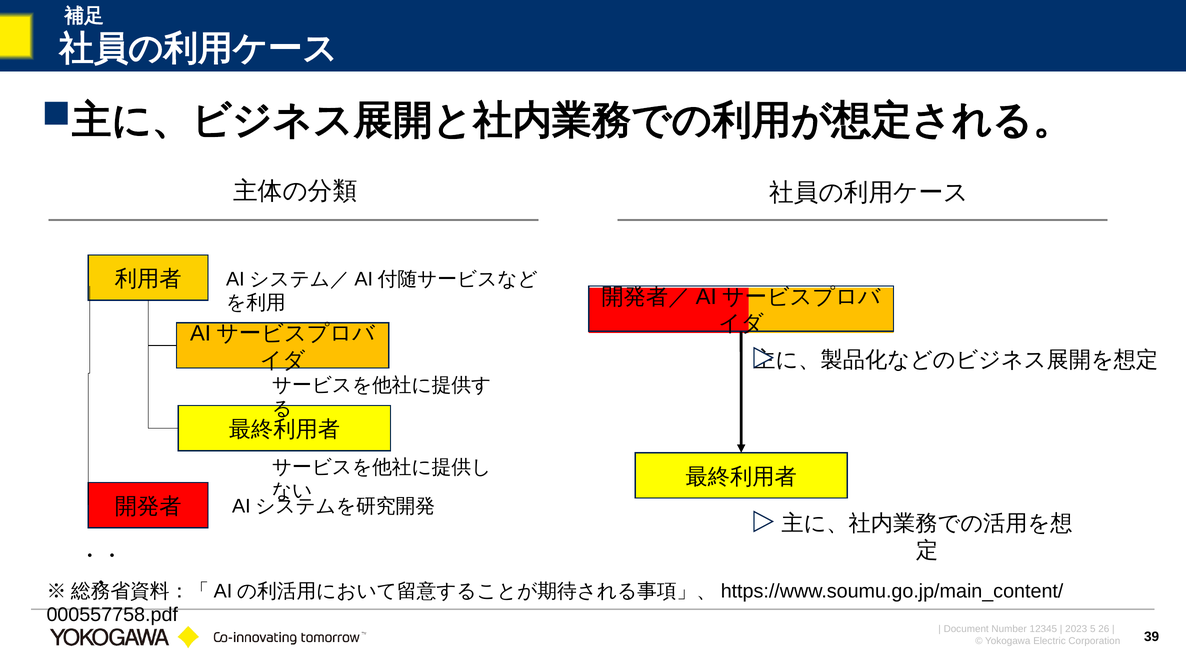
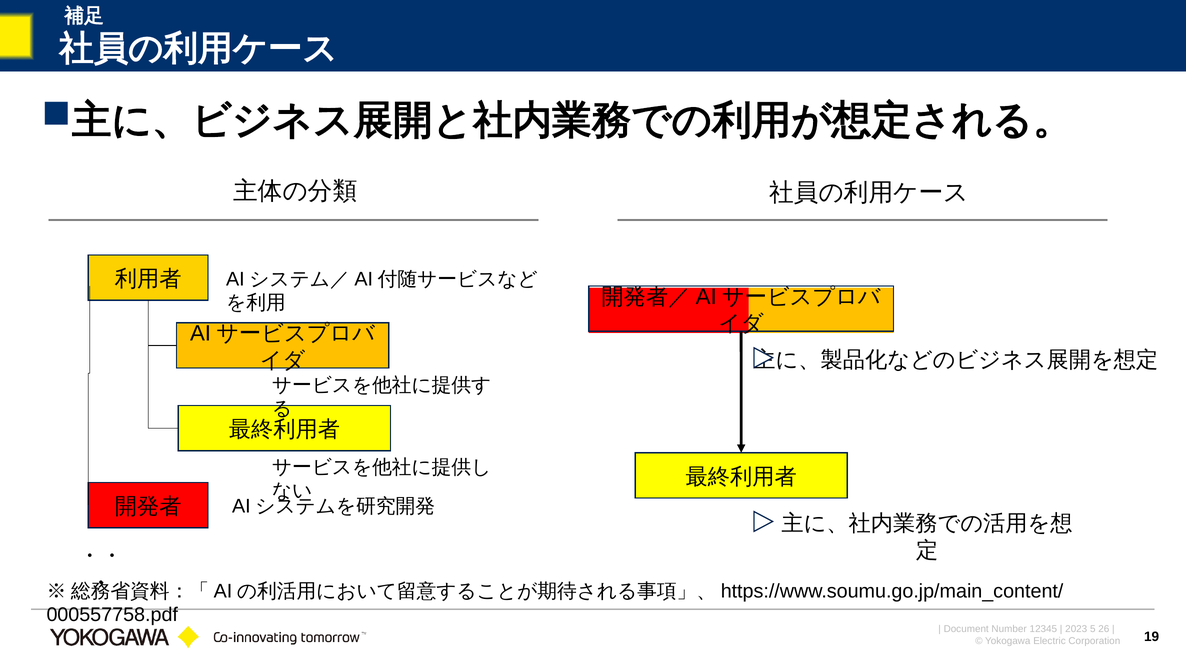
39: 39 -> 19
